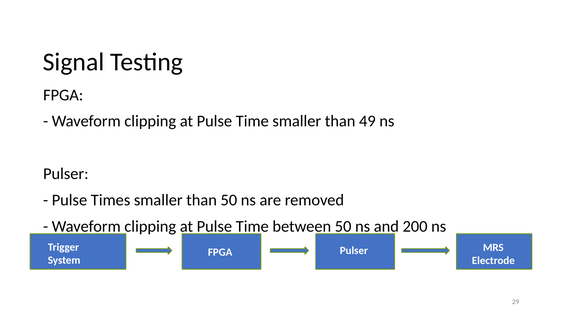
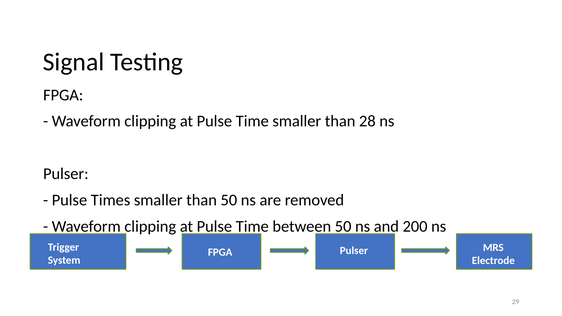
49: 49 -> 28
